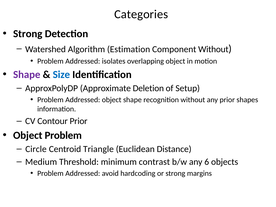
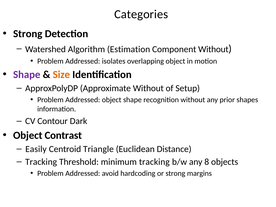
Size colour: blue -> orange
Approximate Deletion: Deletion -> Without
Contour Prior: Prior -> Dark
Object Problem: Problem -> Contrast
Circle: Circle -> Easily
Medium at (41, 162): Medium -> Tracking
minimum contrast: contrast -> tracking
6: 6 -> 8
